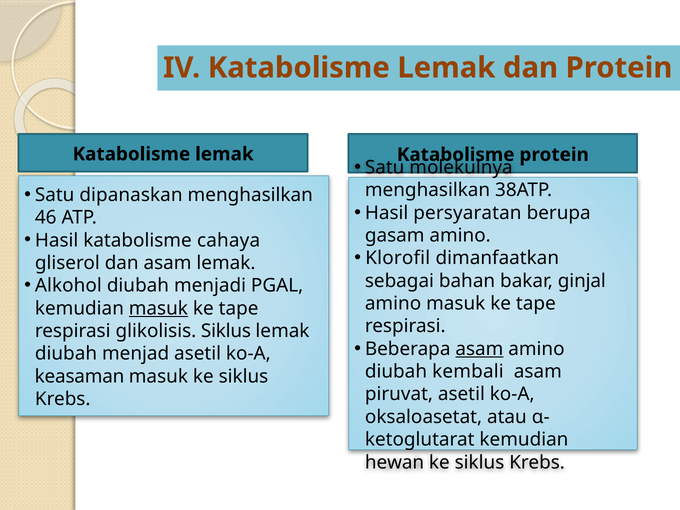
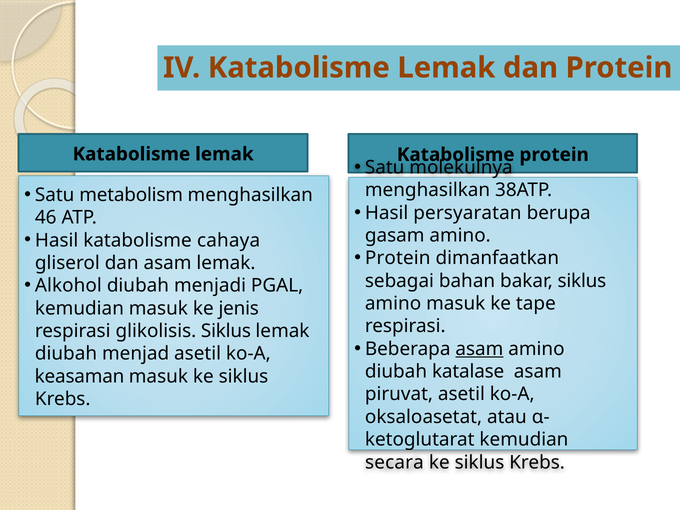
dipanaskan: dipanaskan -> metabolism
Klorofil at (398, 258): Klorofil -> Protein
bakar ginjal: ginjal -> siklus
masuk at (158, 308) underline: present -> none
tape at (239, 308): tape -> jenis
kembali: kembali -> katalase
hewan: hewan -> secara
